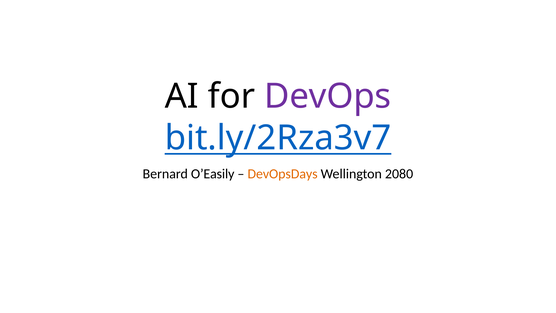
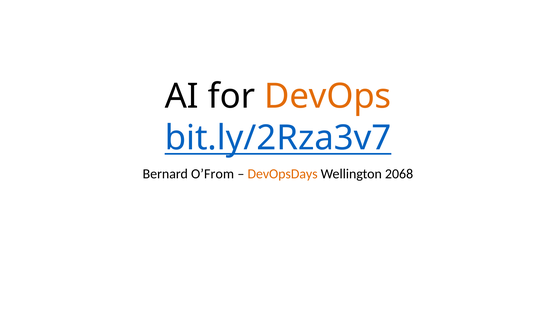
DevOps colour: purple -> orange
O’Easily: O’Easily -> O’From
2080: 2080 -> 2068
